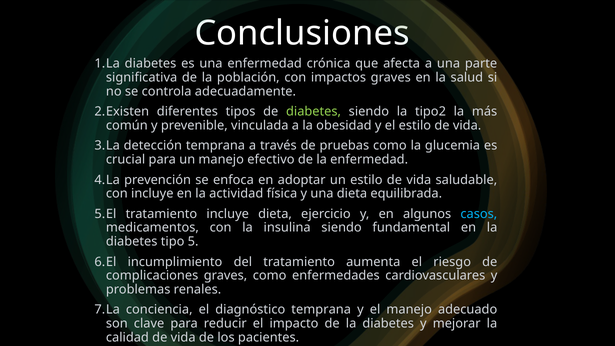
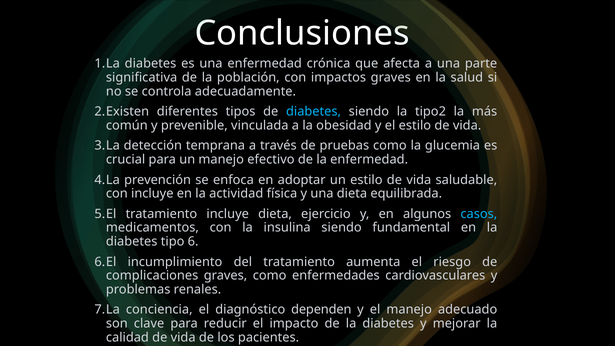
diabetes at (314, 112) colour: light green -> light blue
5: 5 -> 6
diagnóstico temprana: temprana -> dependen
